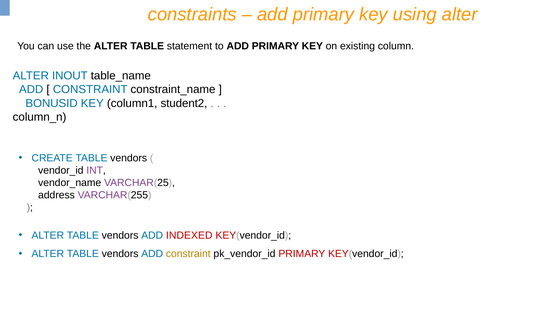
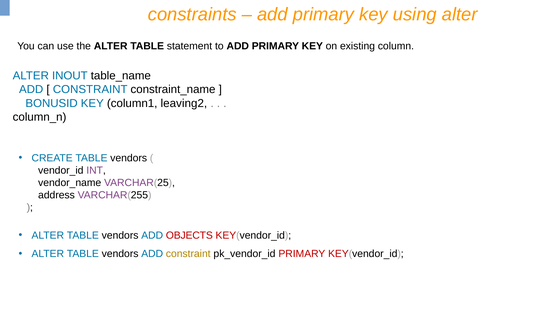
student2: student2 -> leaving2
INDEXED: INDEXED -> OBJECTS
